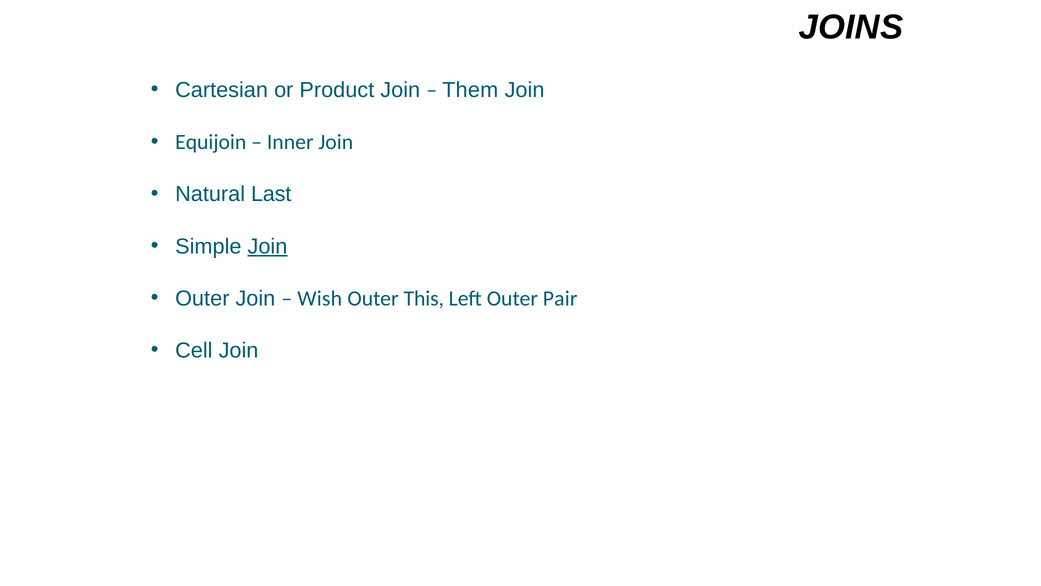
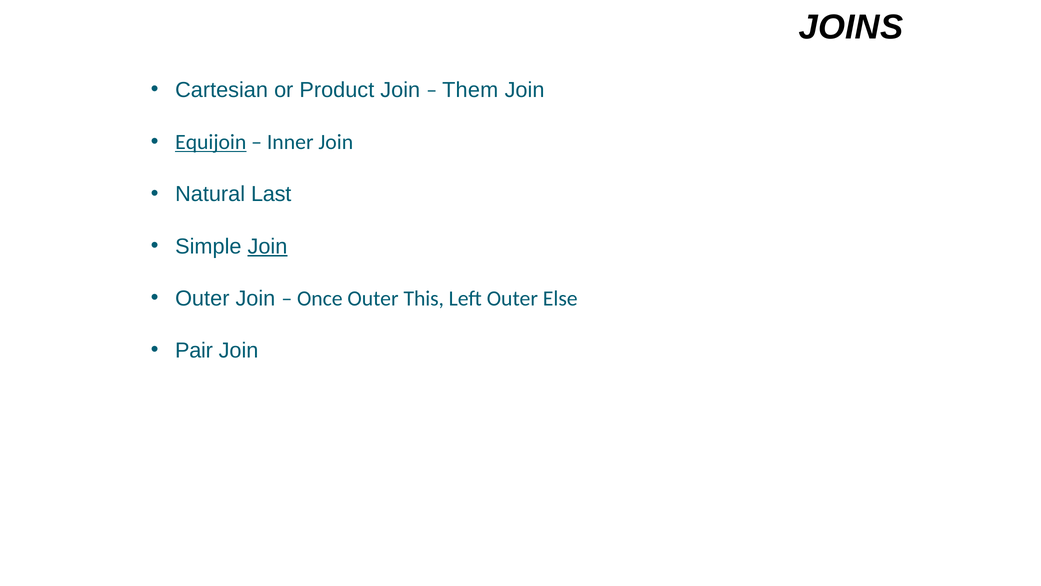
Equijoin underline: none -> present
Wish: Wish -> Once
Pair: Pair -> Else
Cell: Cell -> Pair
